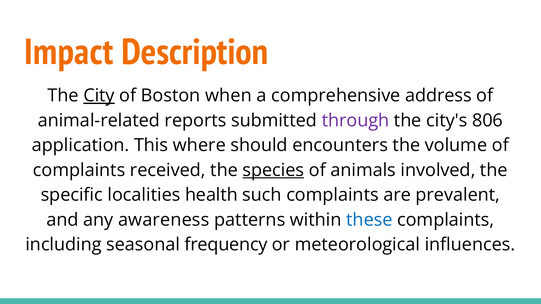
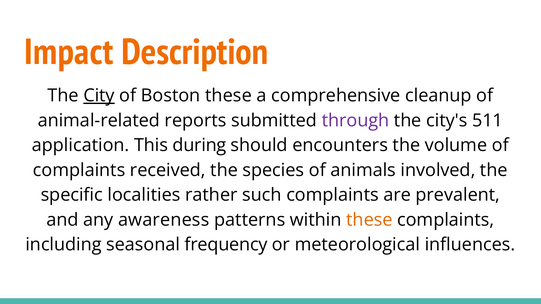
Boston when: when -> these
address: address -> cleanup
806: 806 -> 511
where: where -> during
species underline: present -> none
health: health -> rather
these at (369, 220) colour: blue -> orange
